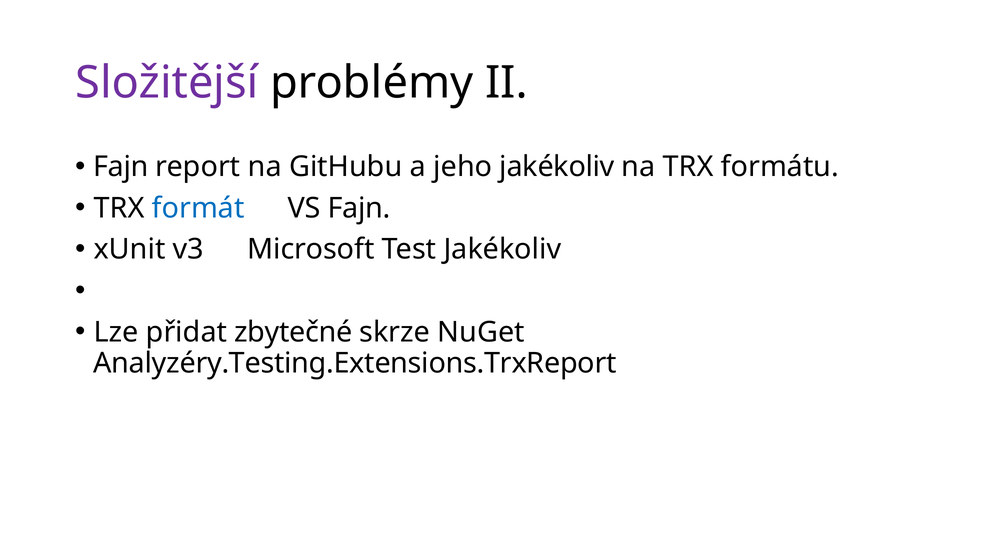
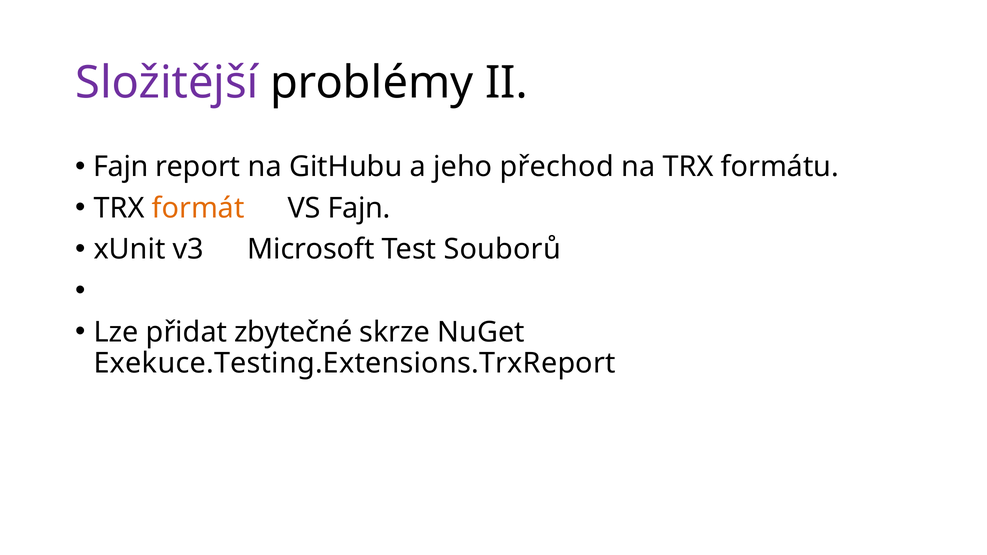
jeho jakékoliv: jakékoliv -> přechod
formát colour: blue -> orange
Test Jakékoliv: Jakékoliv -> Souborů
Analyzéry.Testing.Extensions.TrxReport: Analyzéry.Testing.Extensions.TrxReport -> Exekuce.Testing.Extensions.TrxReport
